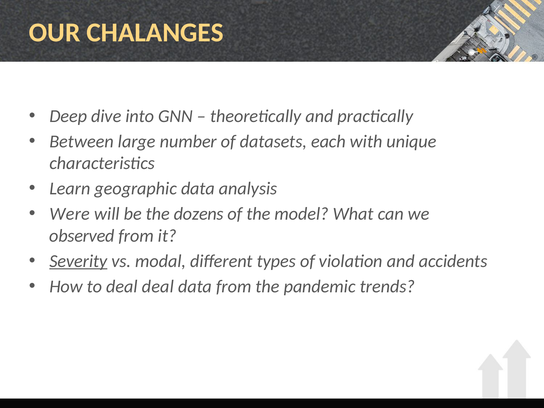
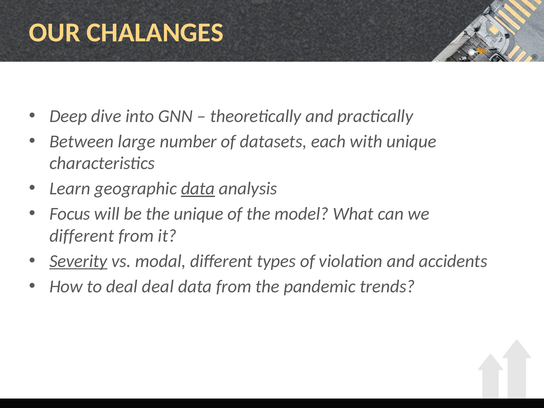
data at (198, 189) underline: none -> present
Were: Were -> Focus
the dozens: dozens -> unique
observed at (82, 236): observed -> different
